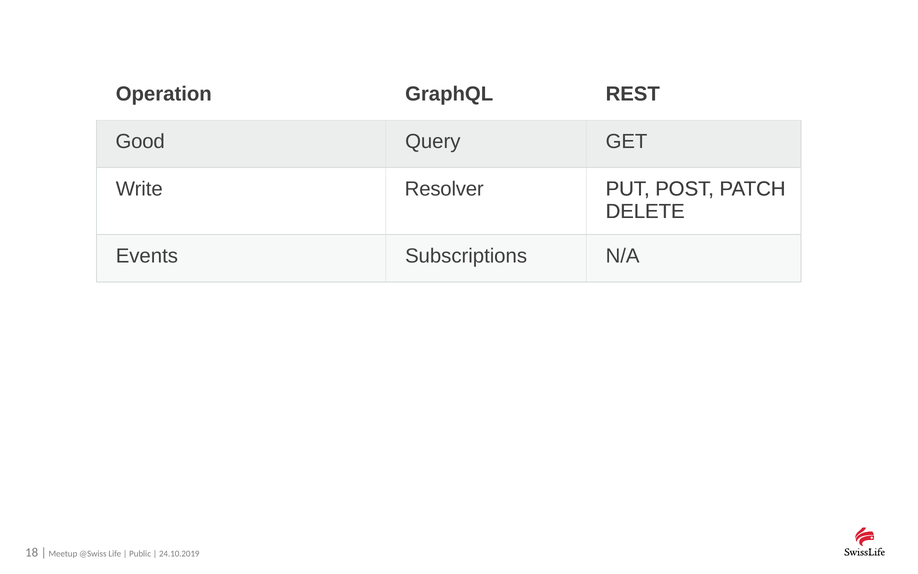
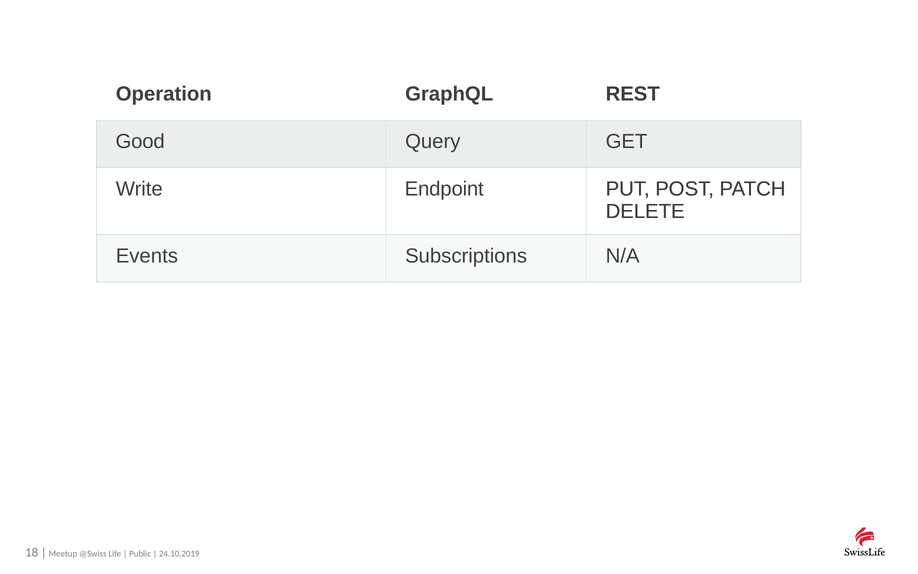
Resolver: Resolver -> Endpoint
